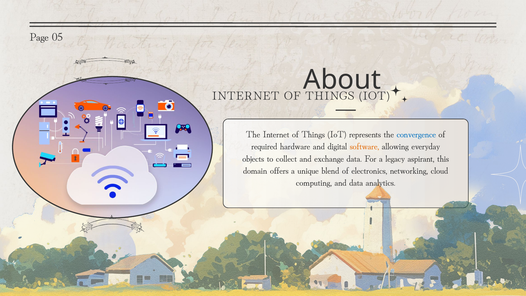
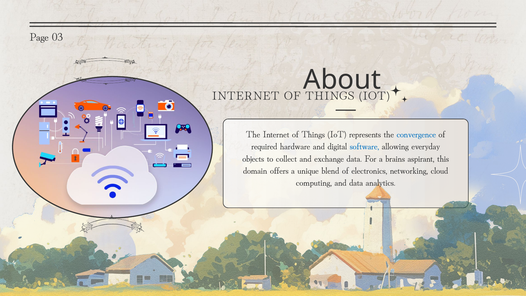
05: 05 -> 03
software colour: orange -> blue
legacy: legacy -> brains
